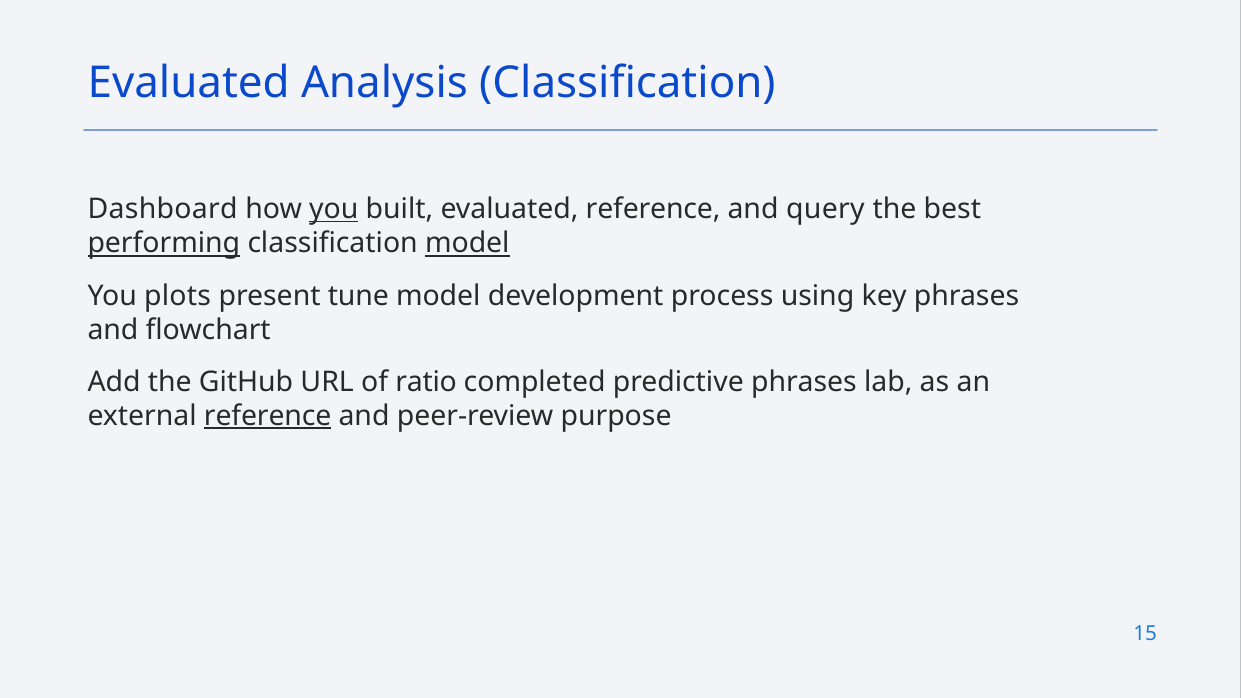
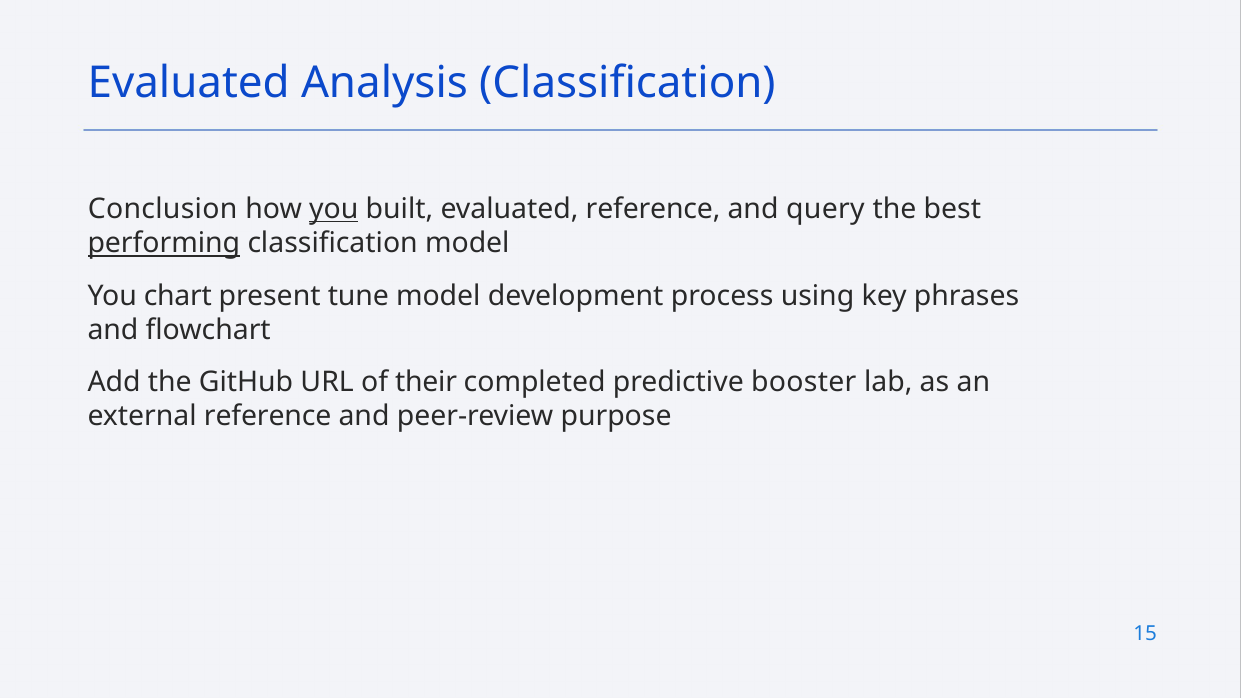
Dashboard: Dashboard -> Conclusion
model at (467, 243) underline: present -> none
plots: plots -> chart
ratio: ratio -> their
predictive phrases: phrases -> booster
reference at (268, 416) underline: present -> none
